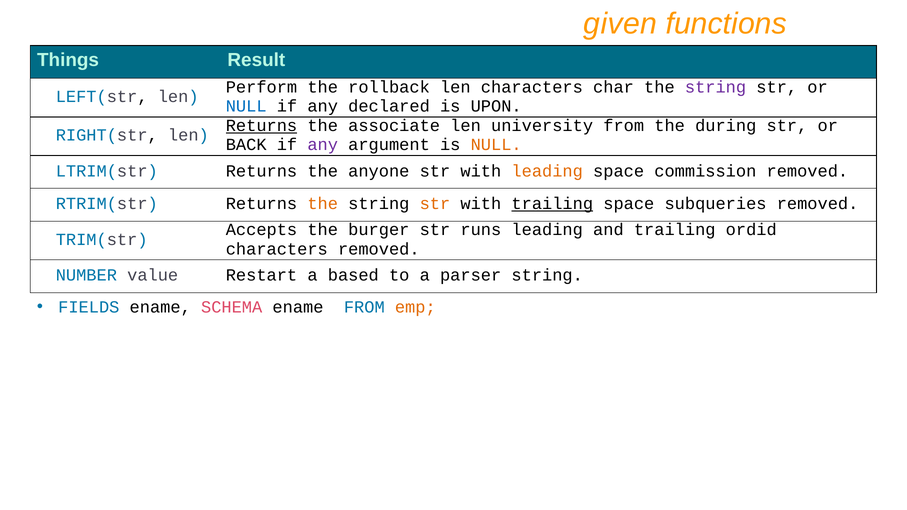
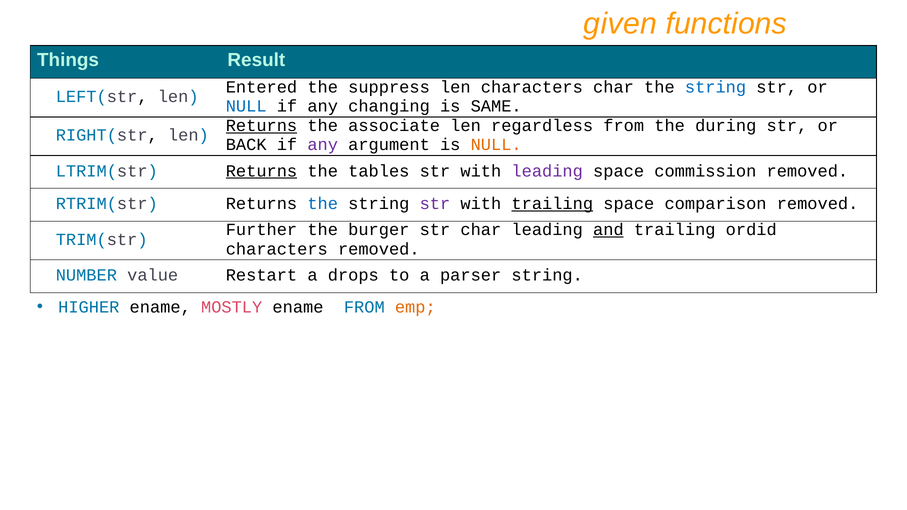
Perform: Perform -> Entered
rollback: rollback -> suppress
string at (716, 87) colour: purple -> blue
declared: declared -> changing
UPON: UPON -> SAME
university: university -> regardless
Returns at (261, 171) underline: none -> present
anyone: anyone -> tables
leading at (547, 171) colour: orange -> purple
the at (323, 204) colour: orange -> blue
str at (435, 204) colour: orange -> purple
subqueries: subqueries -> comparison
Accepts: Accepts -> Further
str runs: runs -> char
and underline: none -> present
based: based -> drops
FIELDS: FIELDS -> HIGHER
SCHEMA: SCHEMA -> MOSTLY
